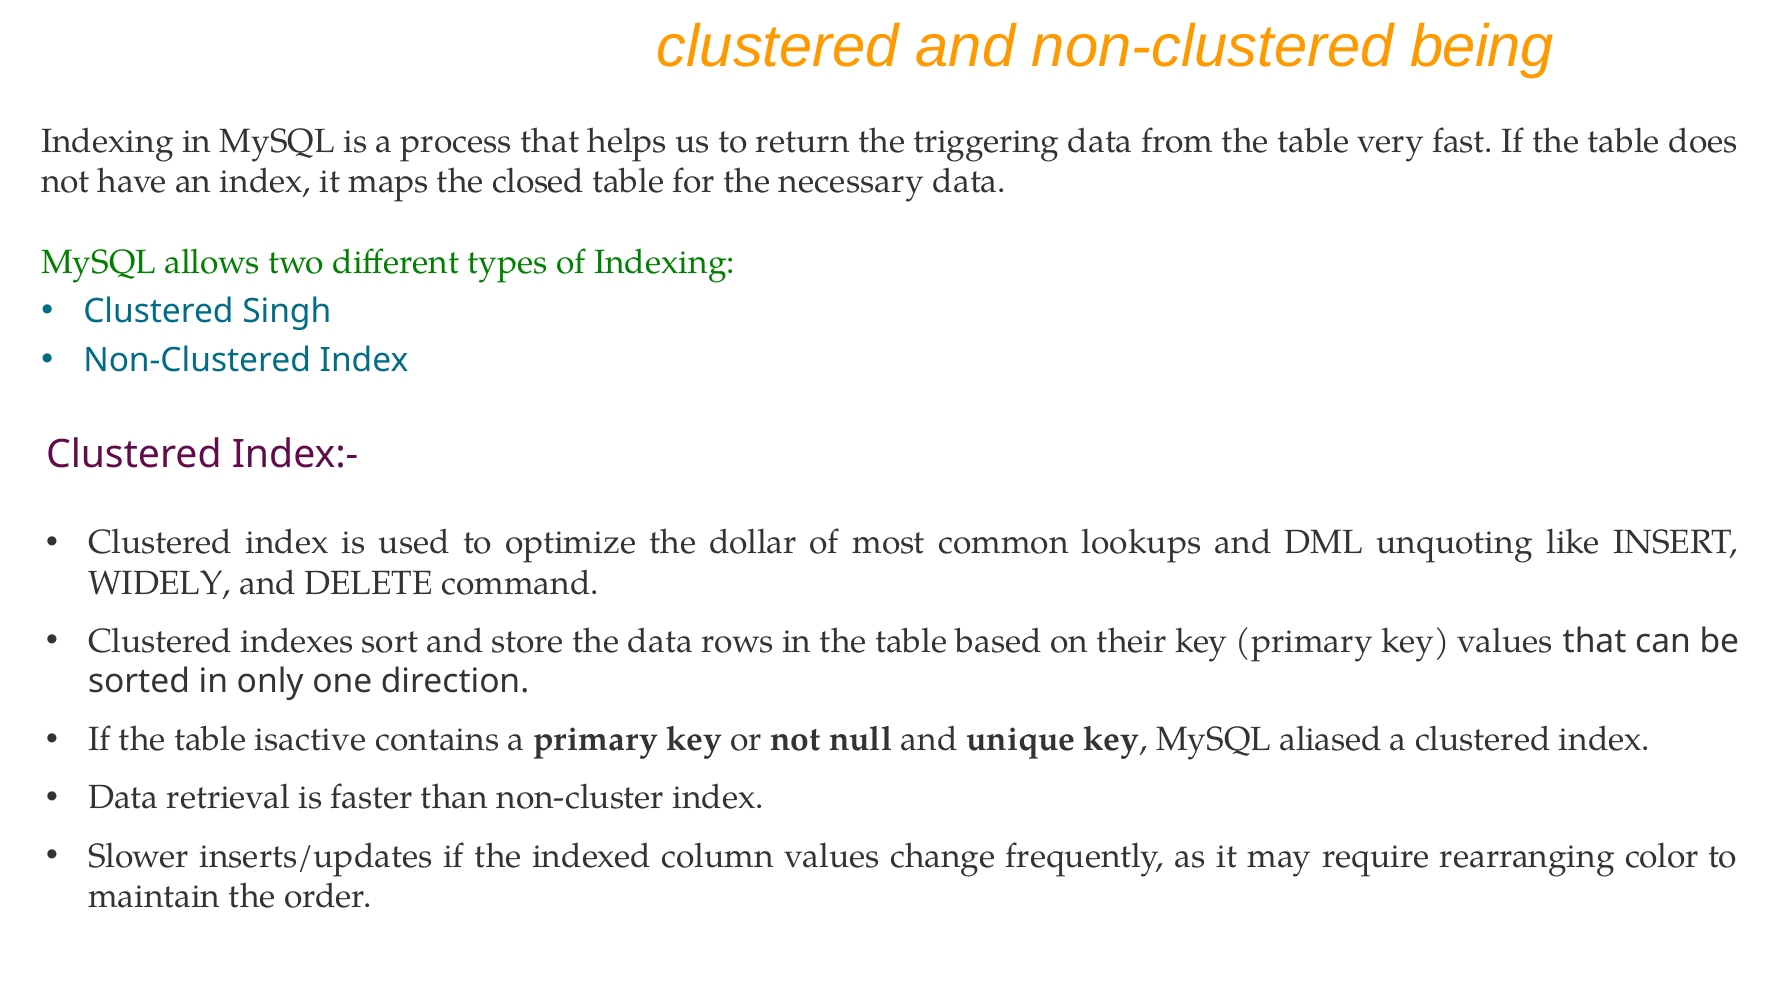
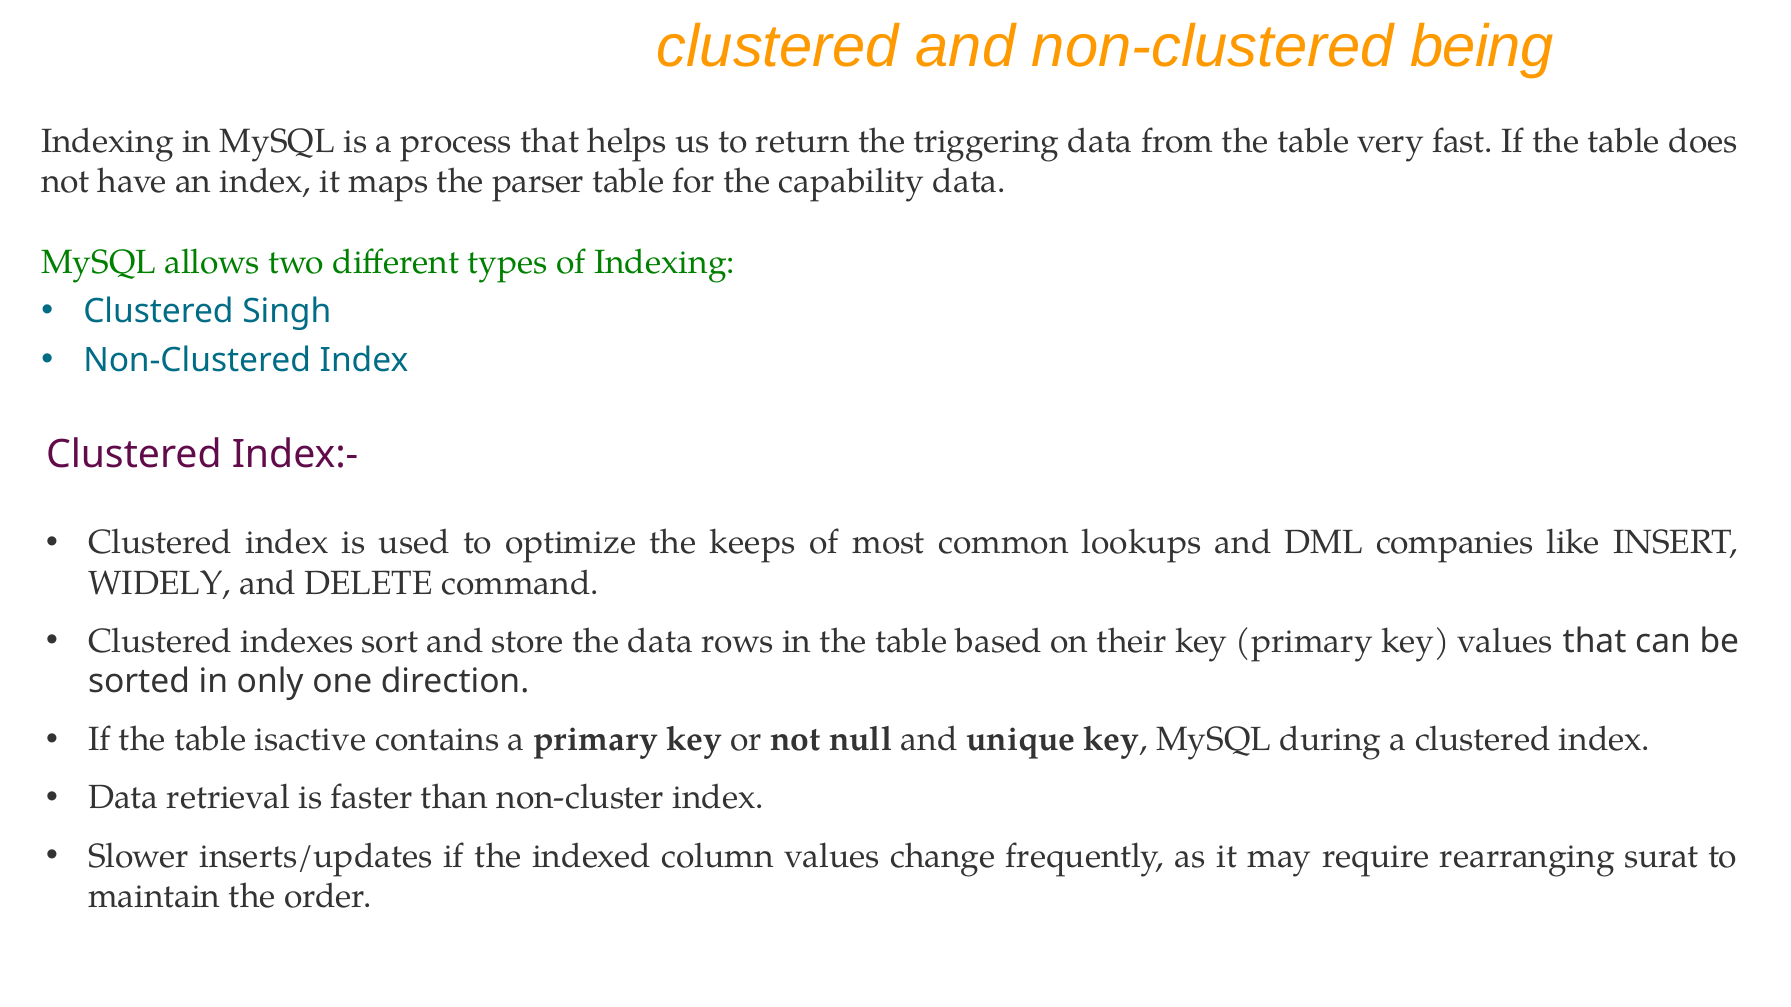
closed: closed -> parser
necessary: necessary -> capability
dollar: dollar -> keeps
unquoting: unquoting -> companies
aliased: aliased -> during
color: color -> surat
